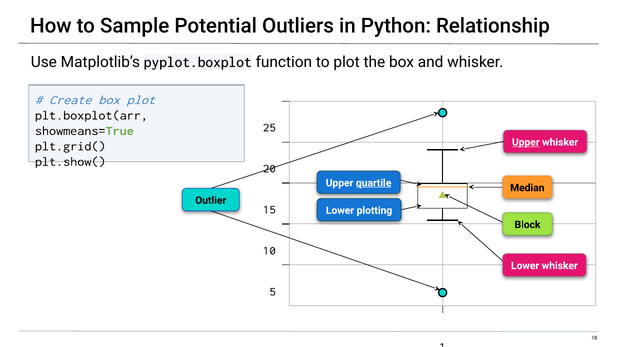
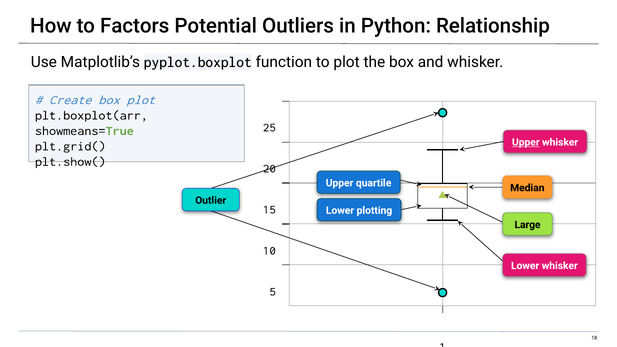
Sample: Sample -> Factors
quartile underline: present -> none
Block: Block -> Large
